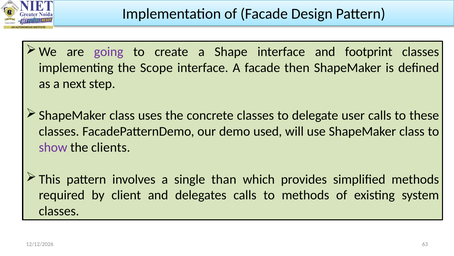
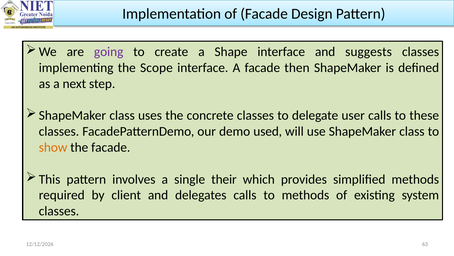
footprint: footprint -> suggests
show colour: purple -> orange
the clients: clients -> facade
than: than -> their
